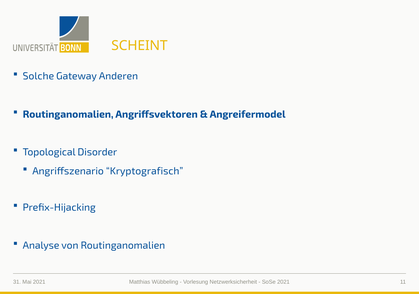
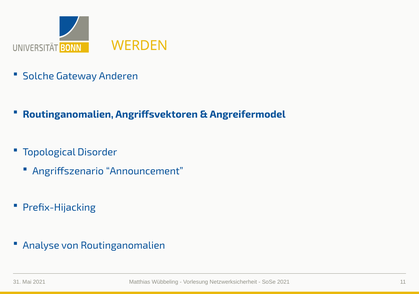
SCHEINT: SCHEINT -> WERDEN
Kryptografisch: Kryptografisch -> Announcement
